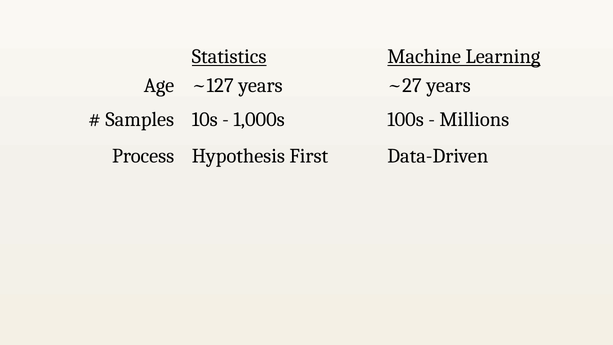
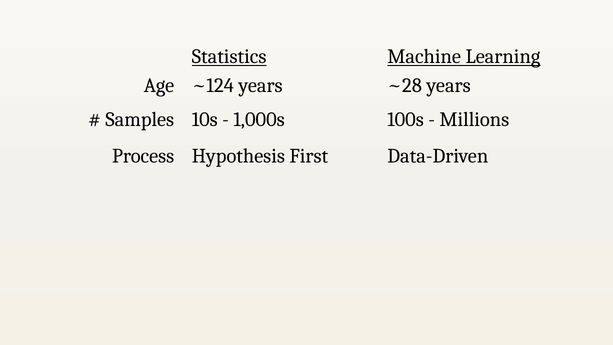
~127: ~127 -> ~124
~27: ~27 -> ~28
